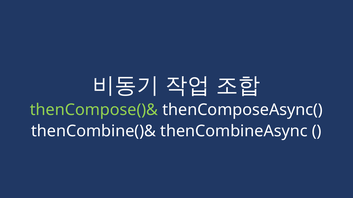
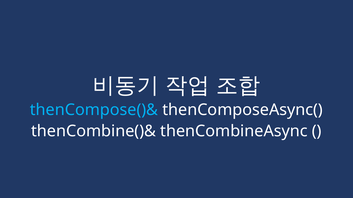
thenCompose()& colour: light green -> light blue
